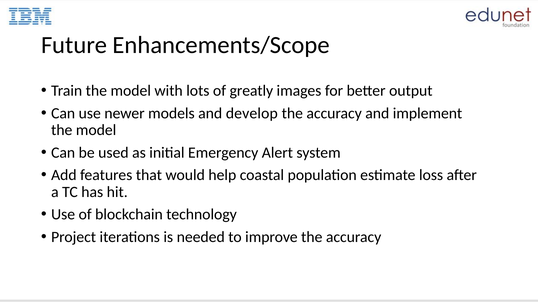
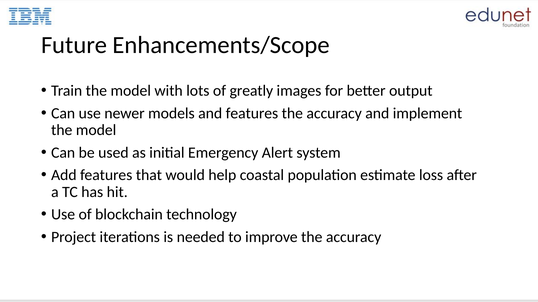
and develop: develop -> features
